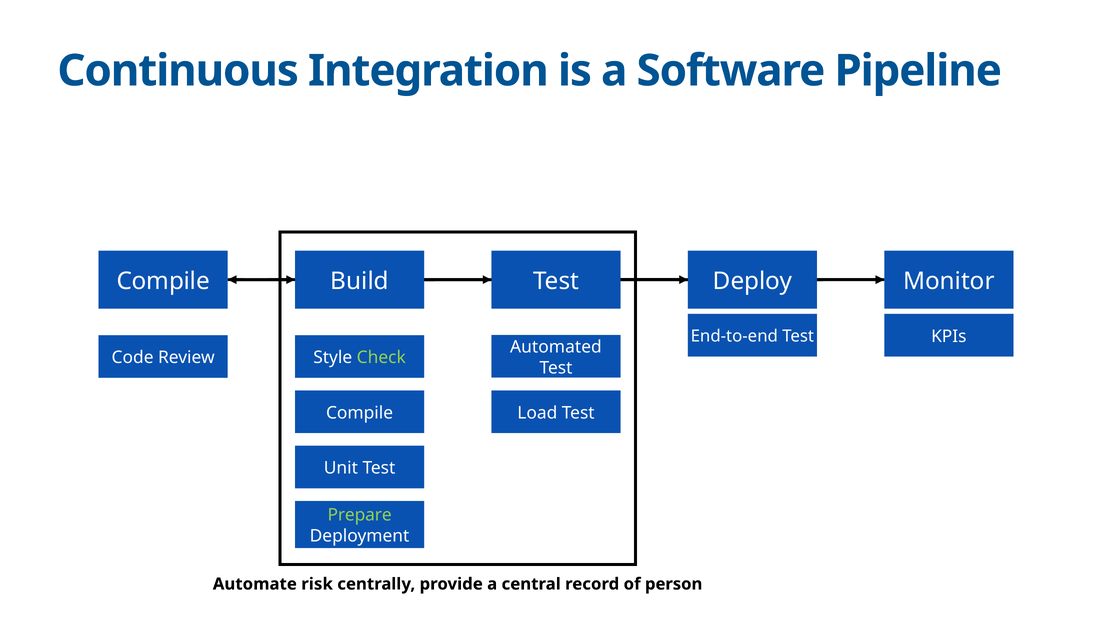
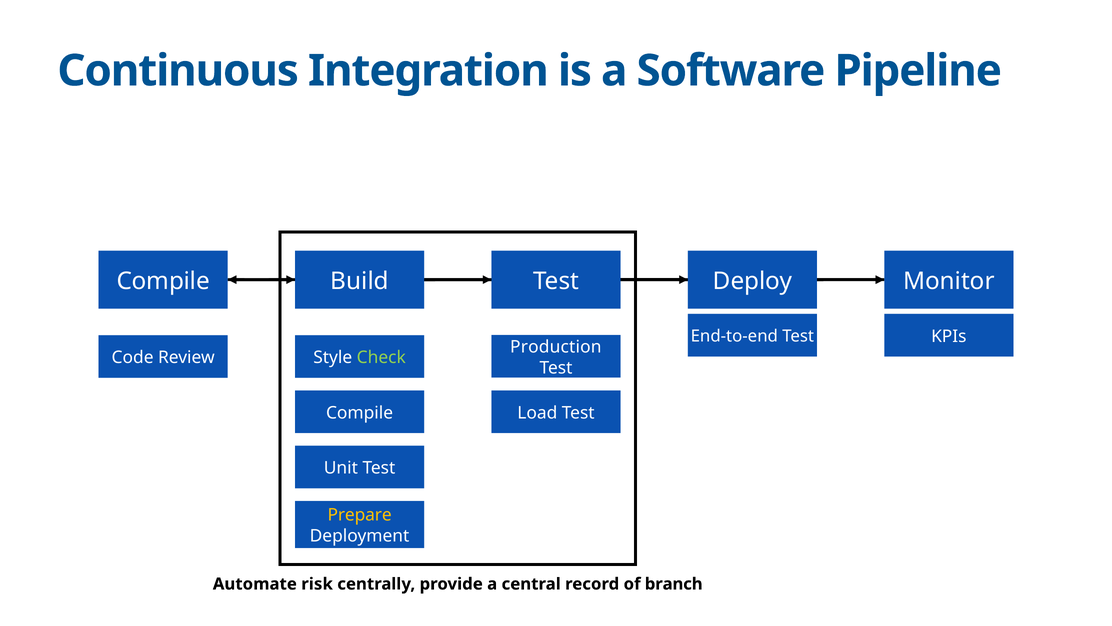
Automated: Automated -> Production
Prepare colour: light green -> yellow
person: person -> branch
